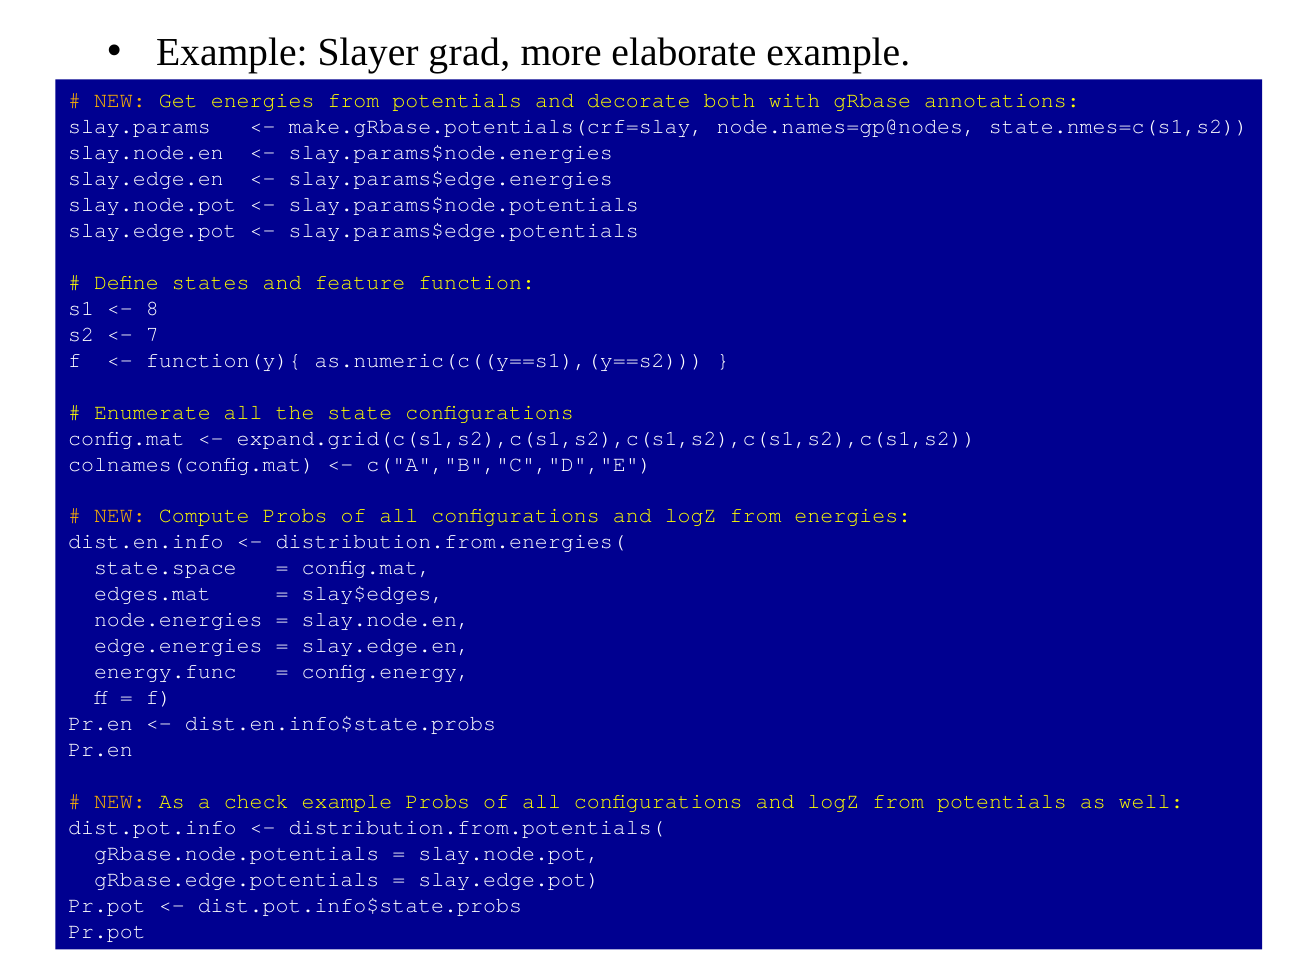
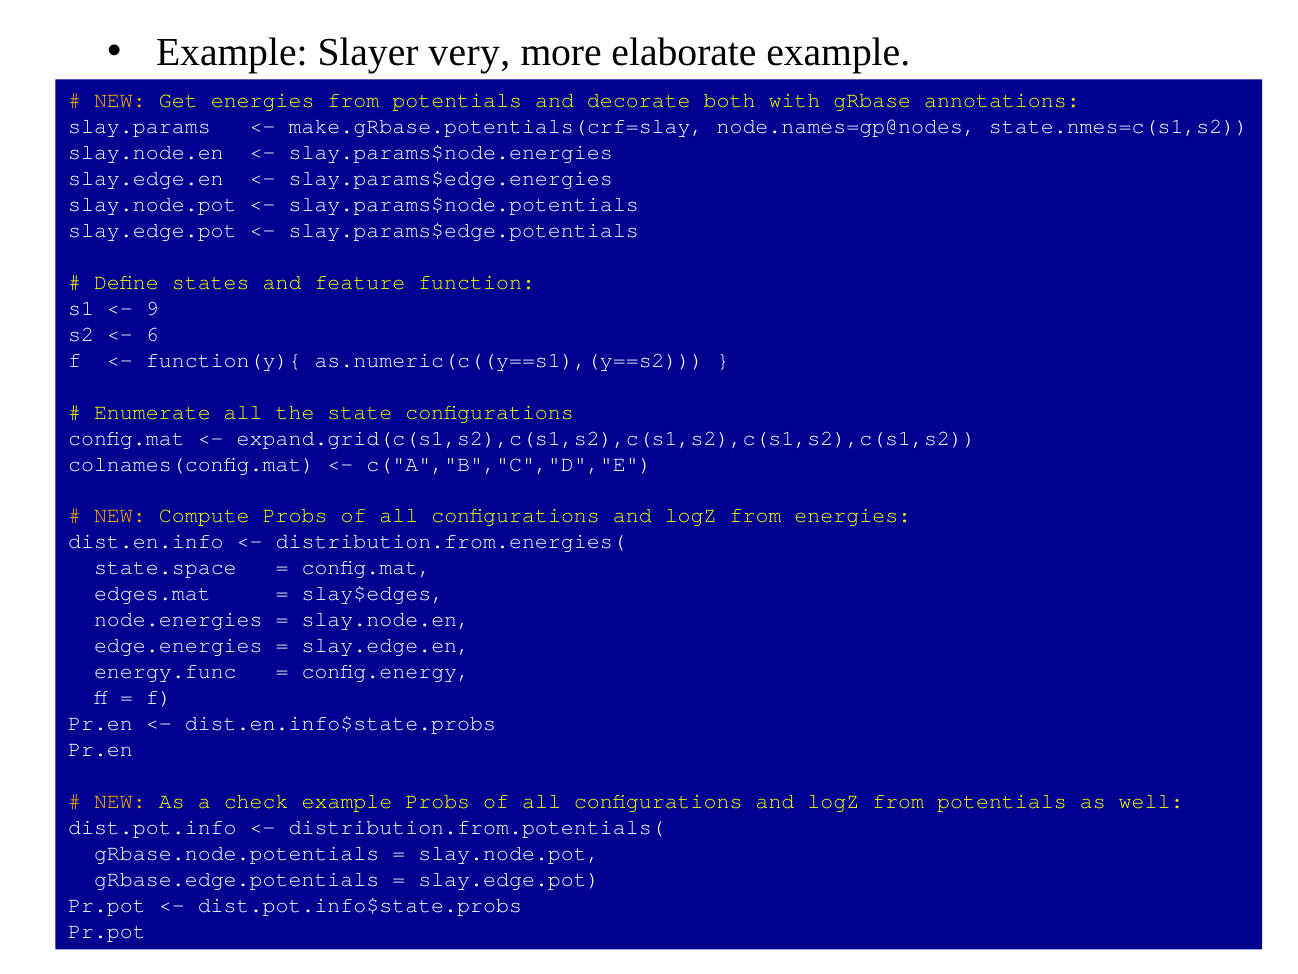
grad: grad -> very
8: 8 -> 9
7: 7 -> 6
